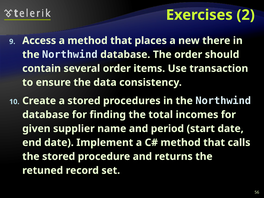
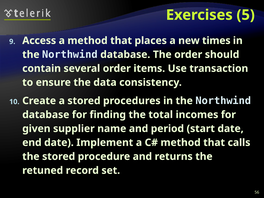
2: 2 -> 5
there: there -> times
